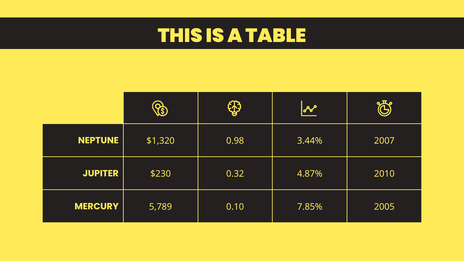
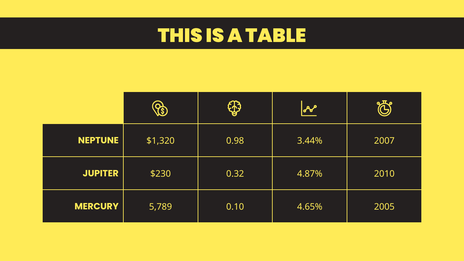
7.85%: 7.85% -> 4.65%
